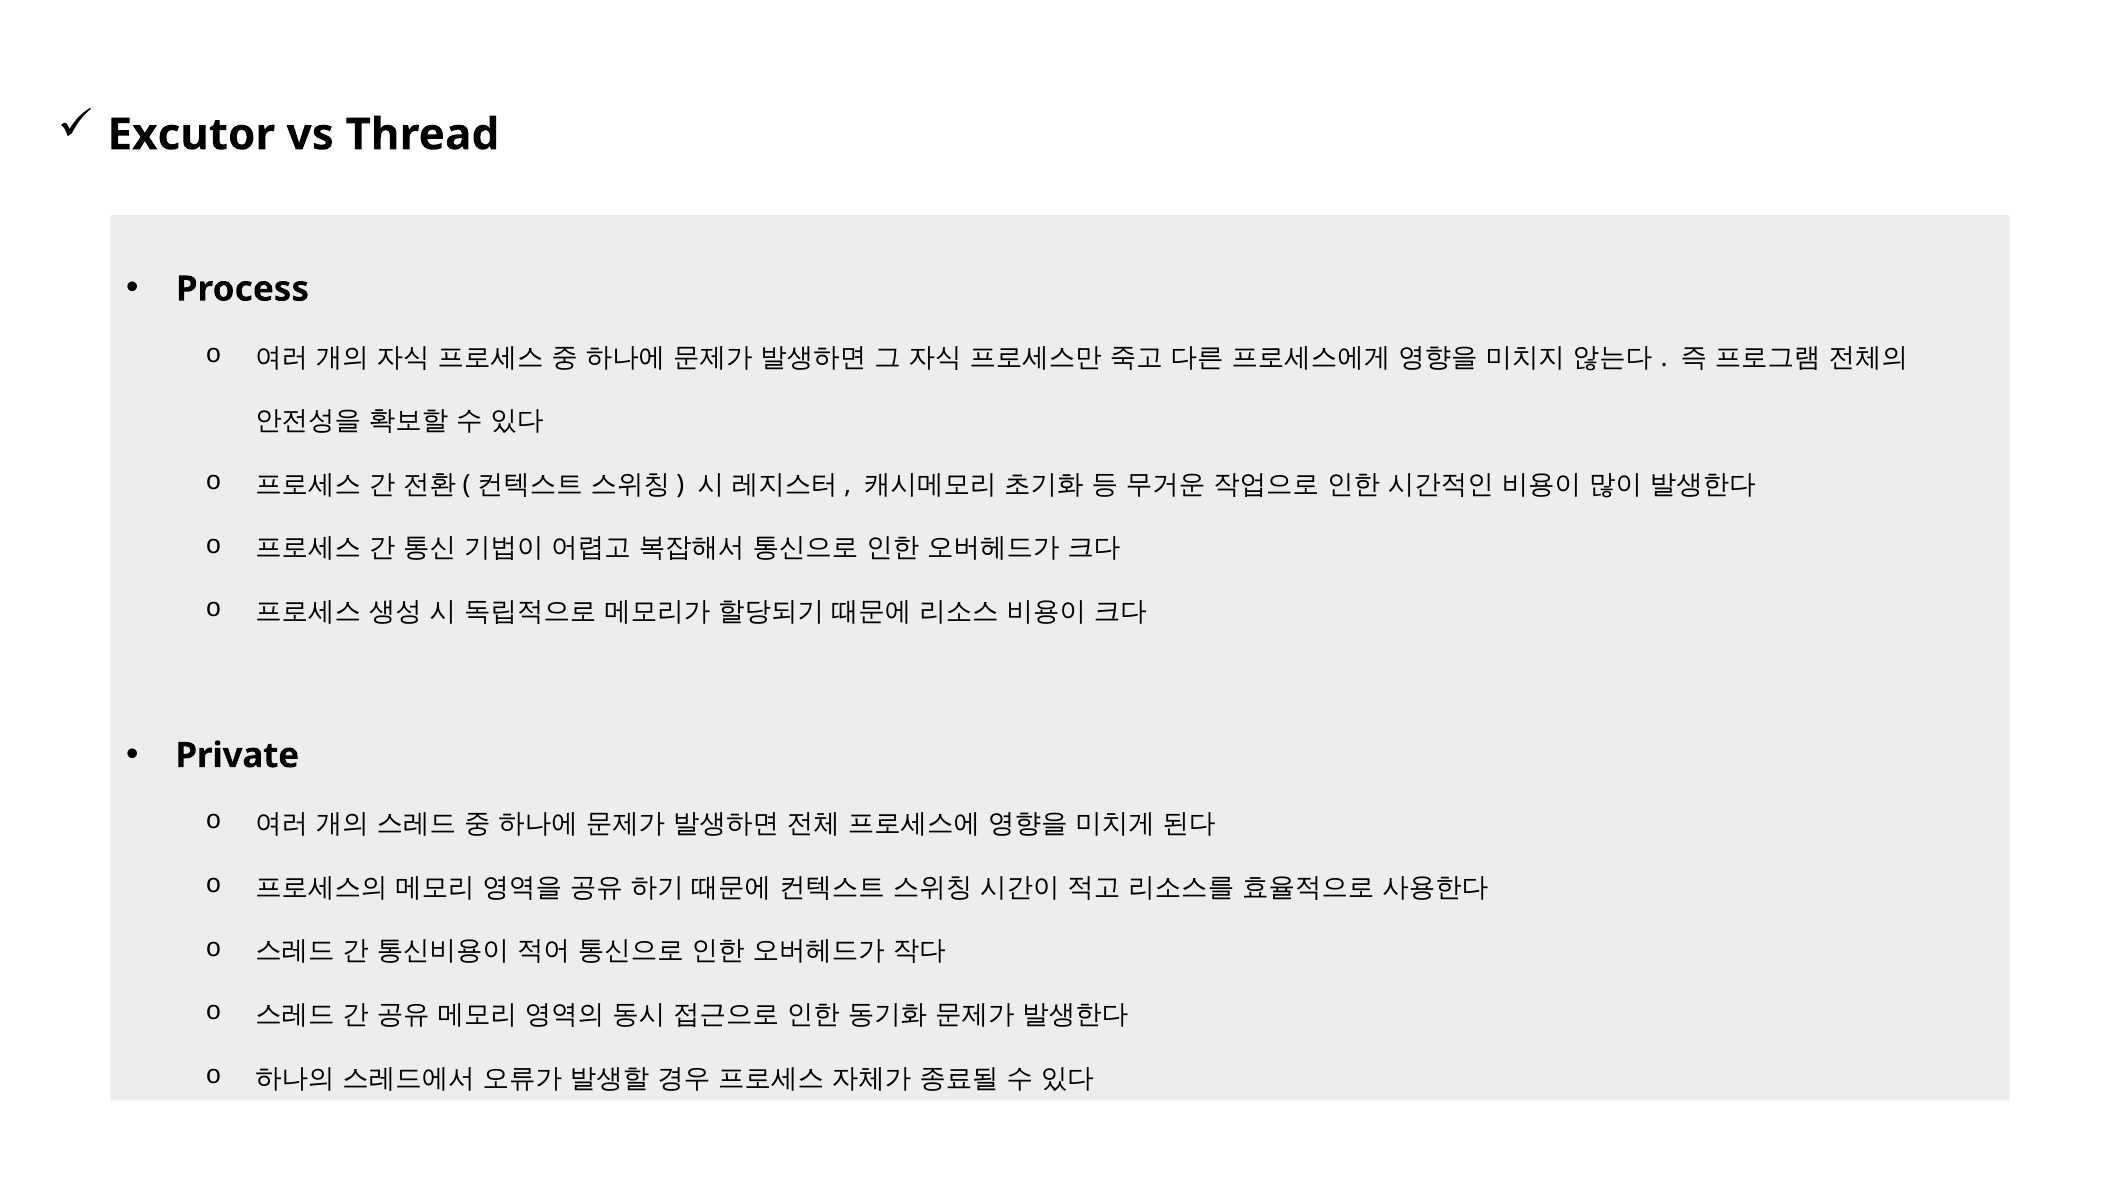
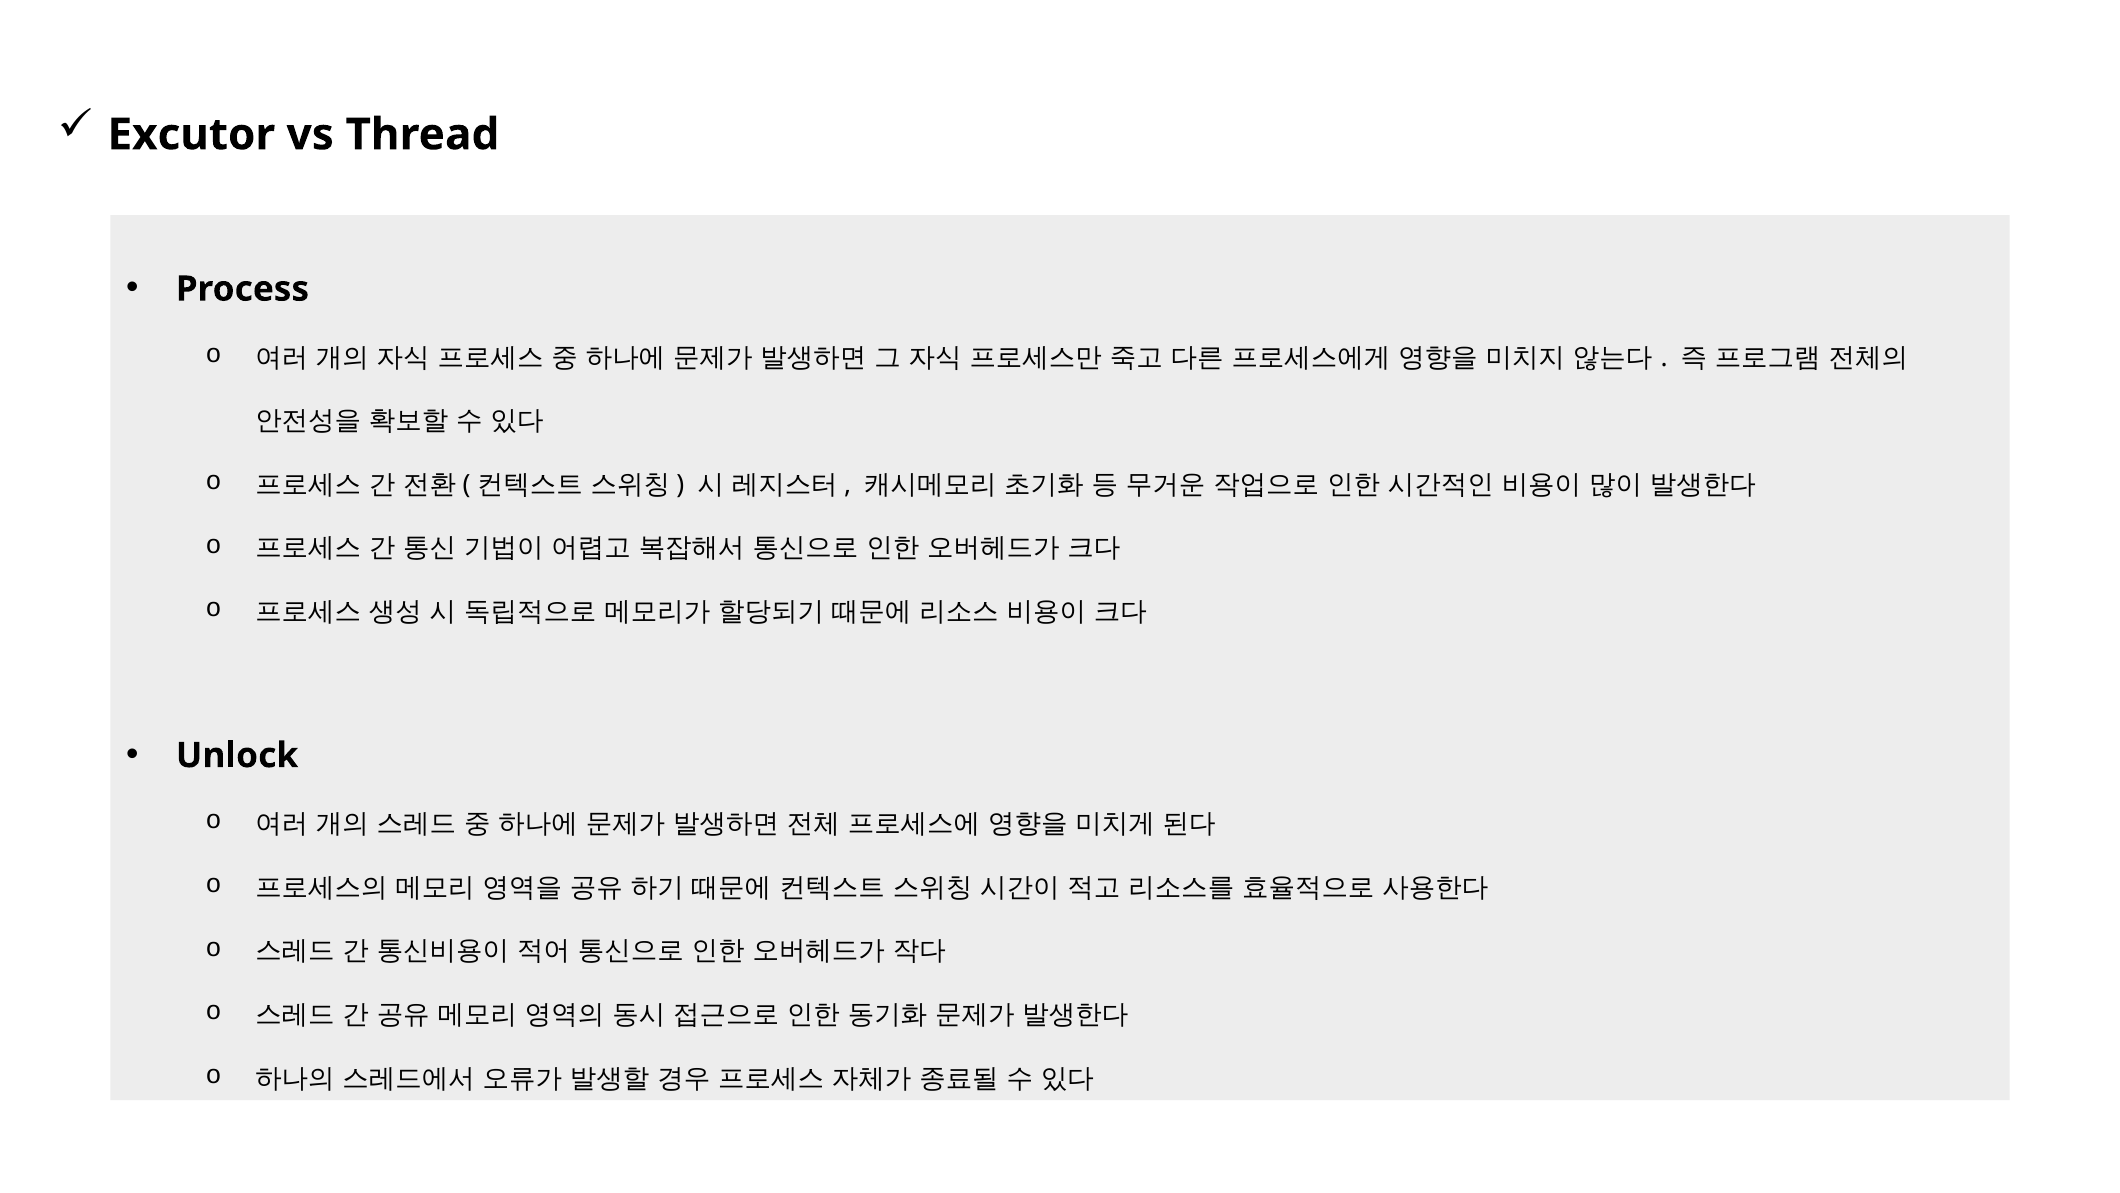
Private: Private -> Unlock
